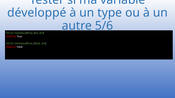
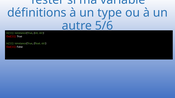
développé: développé -> définitions
